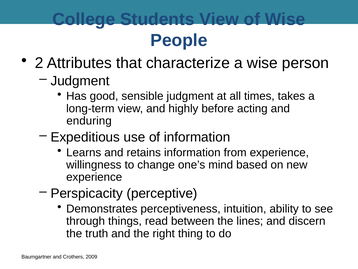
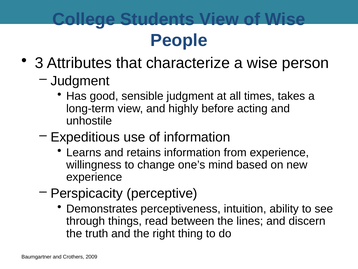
2: 2 -> 3
enduring: enduring -> unhostile
